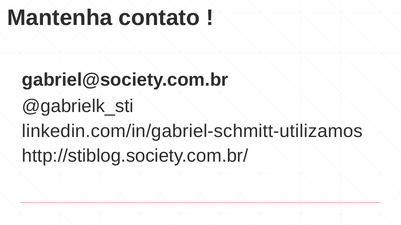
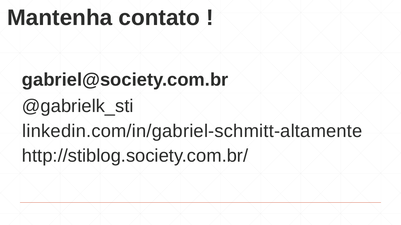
linkedin.com/in/gabriel-schmitt-utilizamos: linkedin.com/in/gabriel-schmitt-utilizamos -> linkedin.com/in/gabriel-schmitt-altamente
